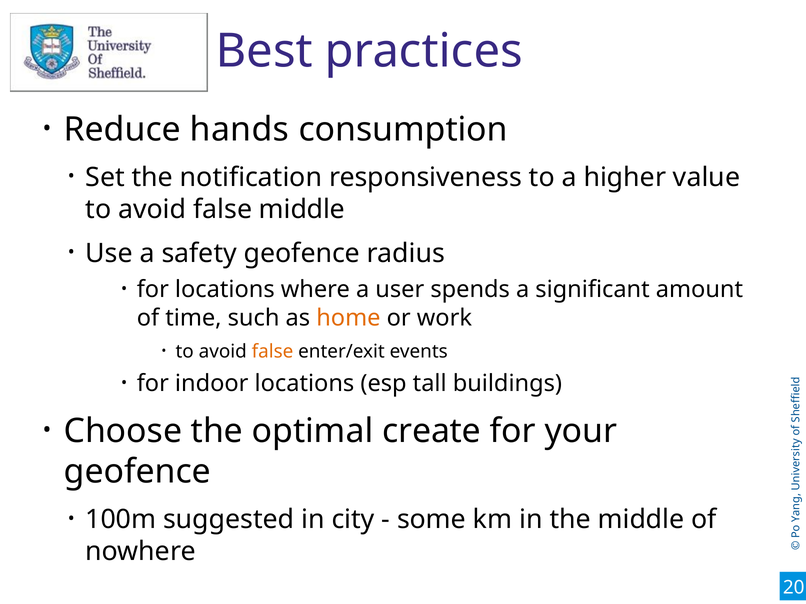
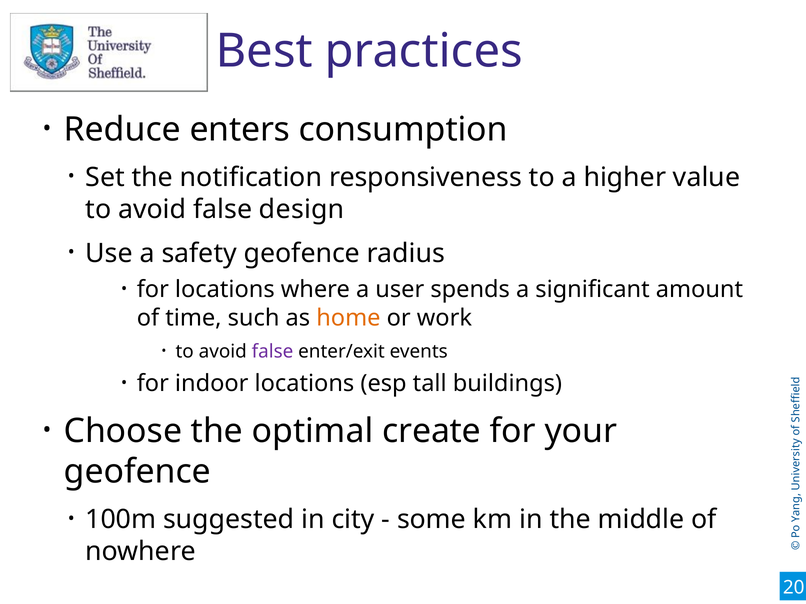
hands: hands -> enters
false middle: middle -> design
false at (273, 352) colour: orange -> purple
